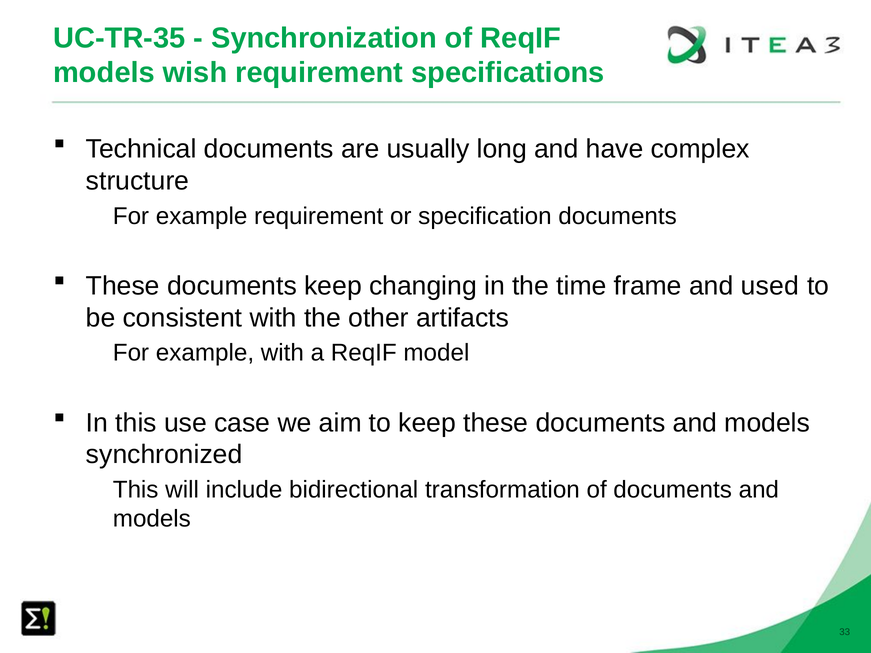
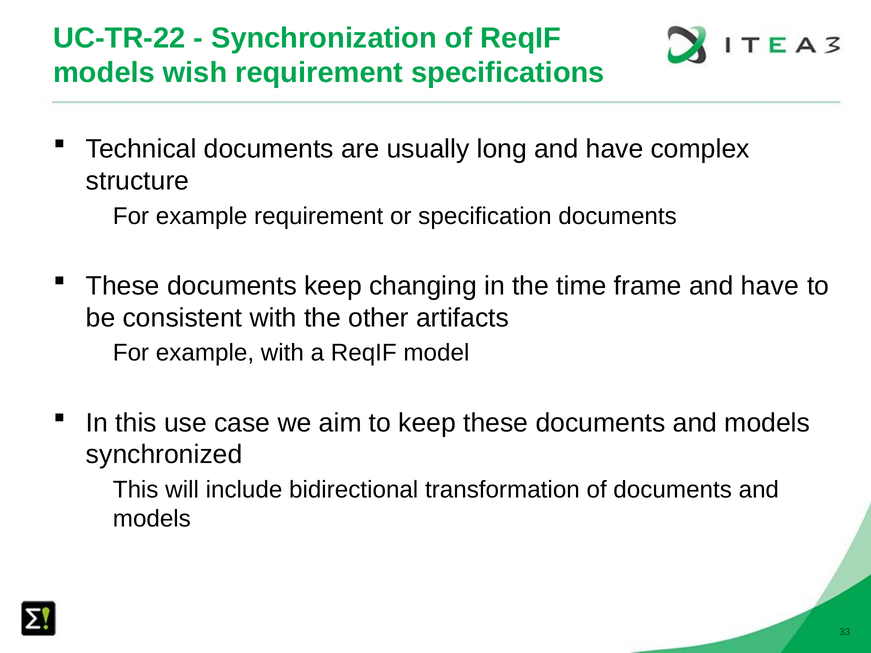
UC-TR-35: UC-TR-35 -> UC-TR-22
frame and used: used -> have
